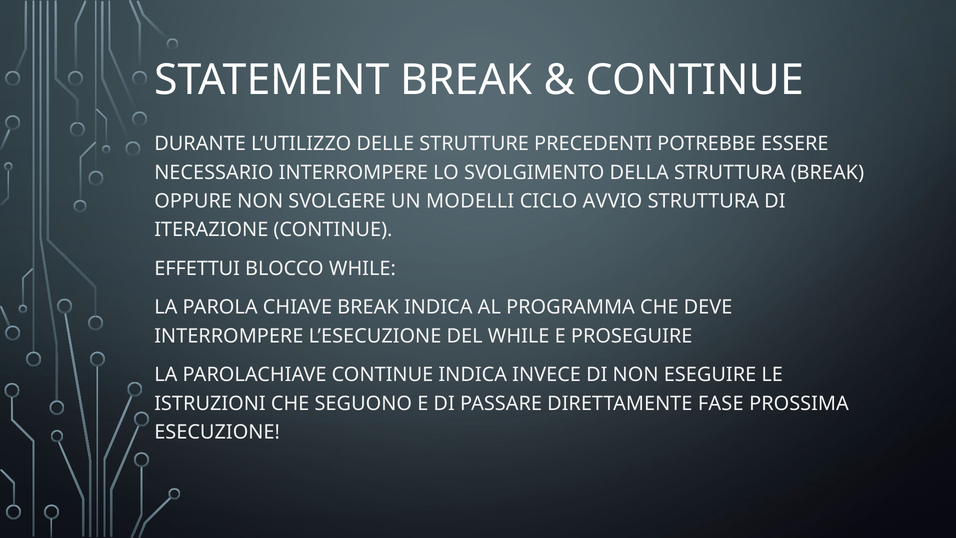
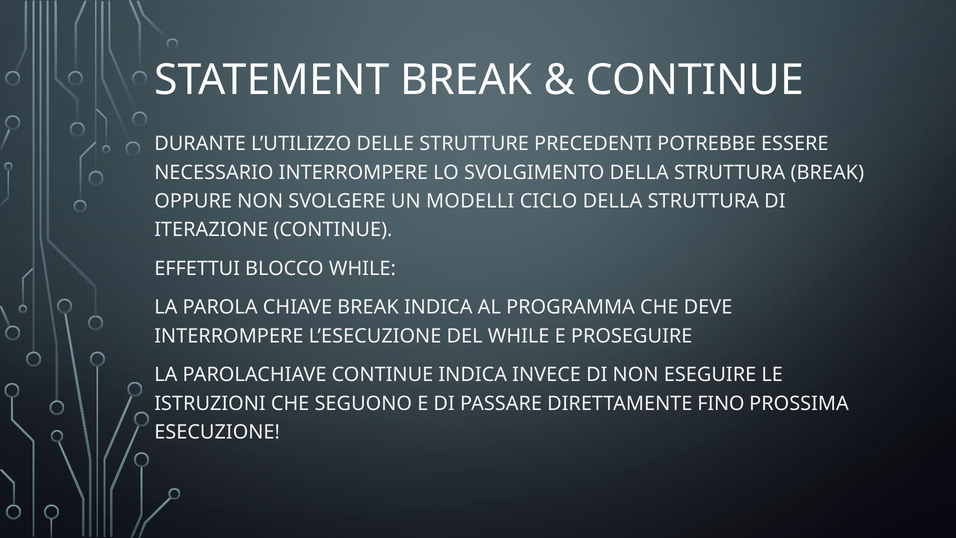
CICLO AVVIO: AVVIO -> DELLA
FASE: FASE -> FINO
